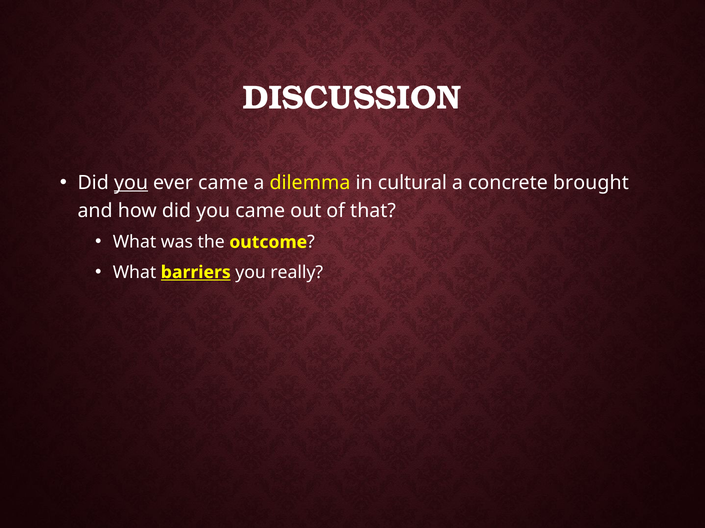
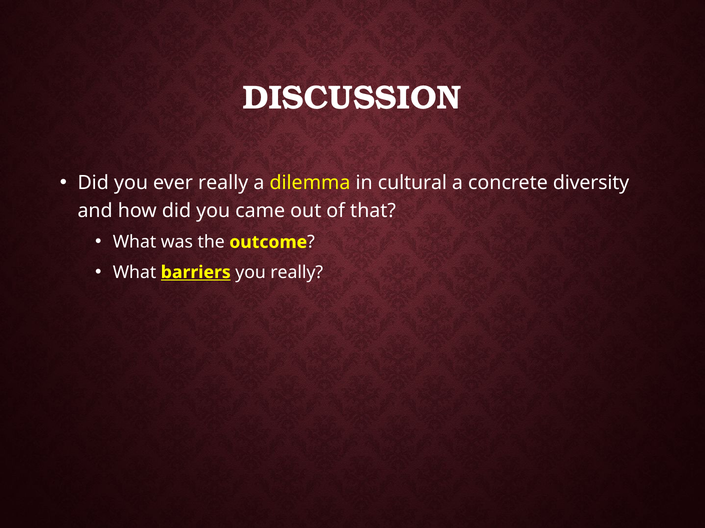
you at (131, 183) underline: present -> none
ever came: came -> really
brought: brought -> diversity
